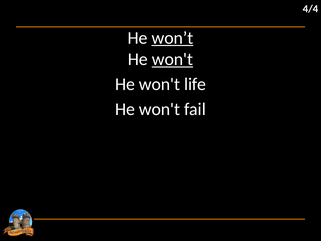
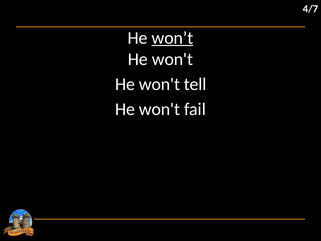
4/4: 4/4 -> 4/7
won't at (172, 59) underline: present -> none
life: life -> tell
